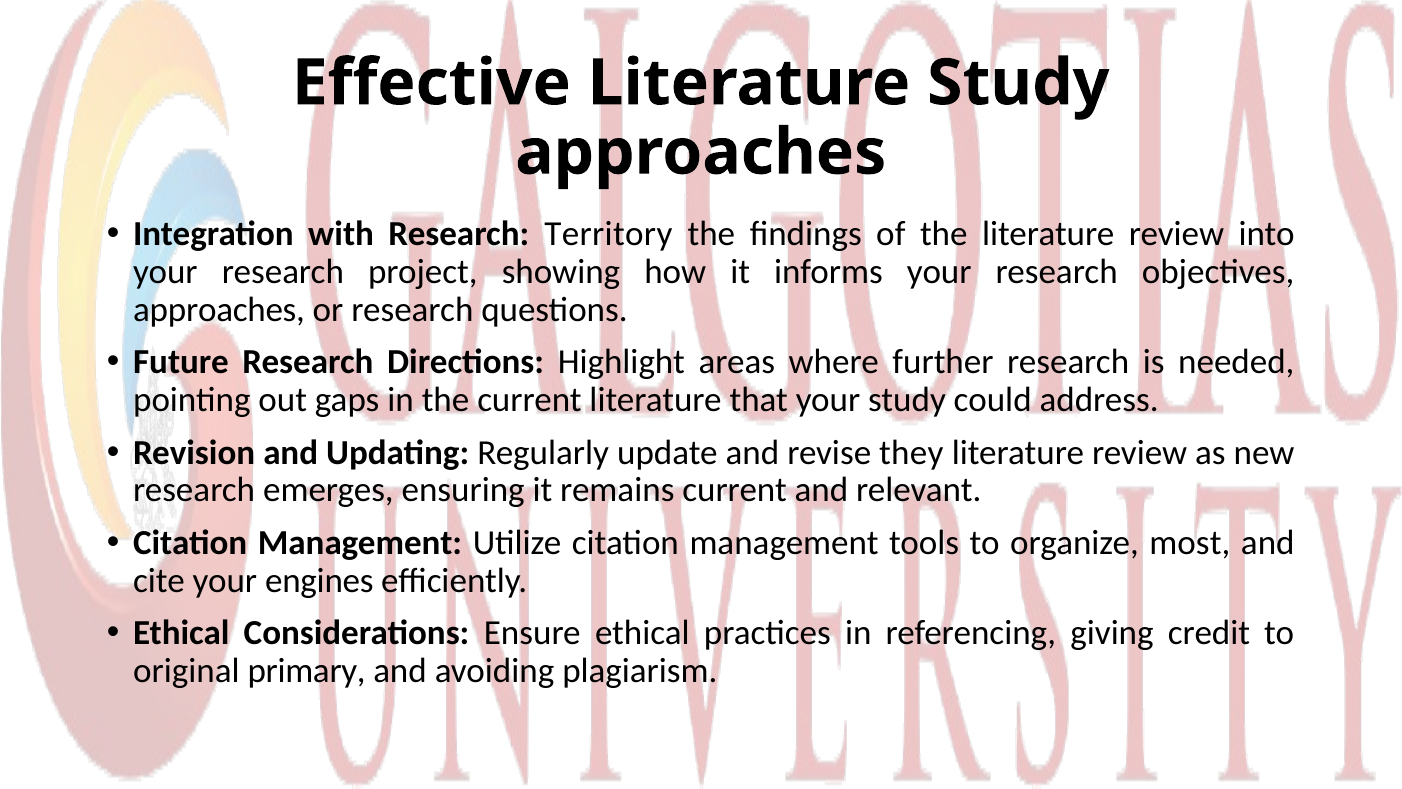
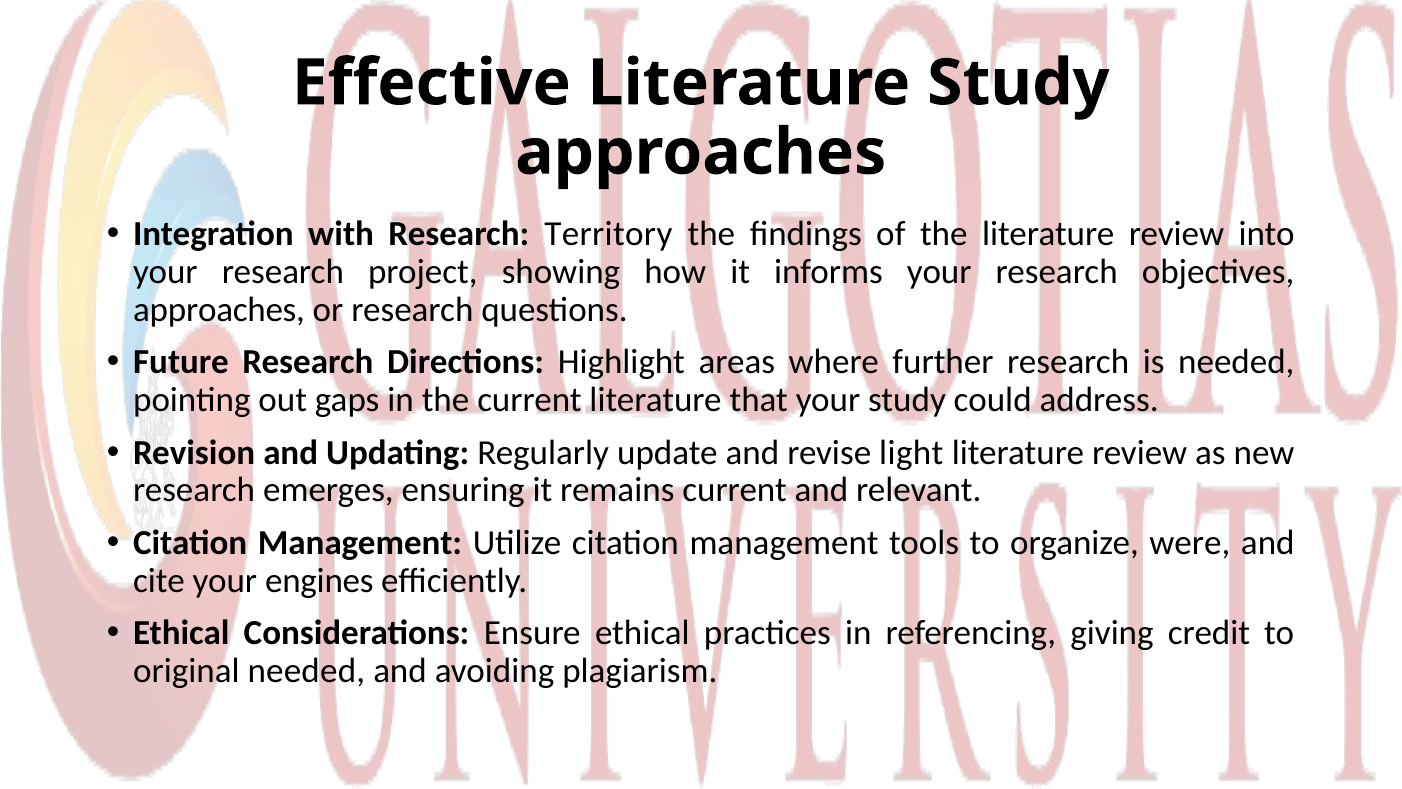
they: they -> light
most: most -> were
original primary: primary -> needed
